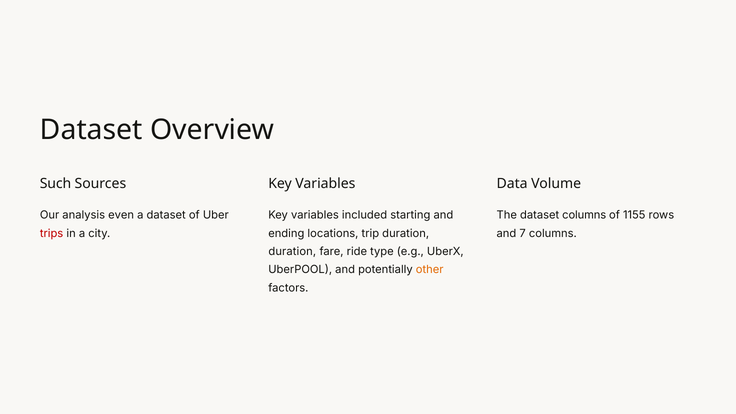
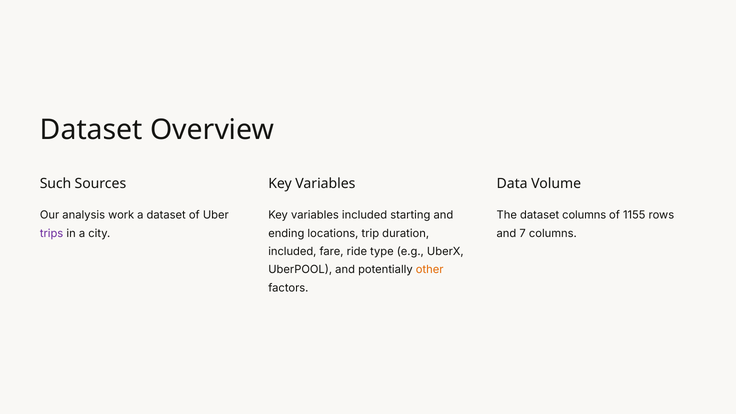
even: even -> work
trips colour: red -> purple
duration at (292, 252): duration -> included
